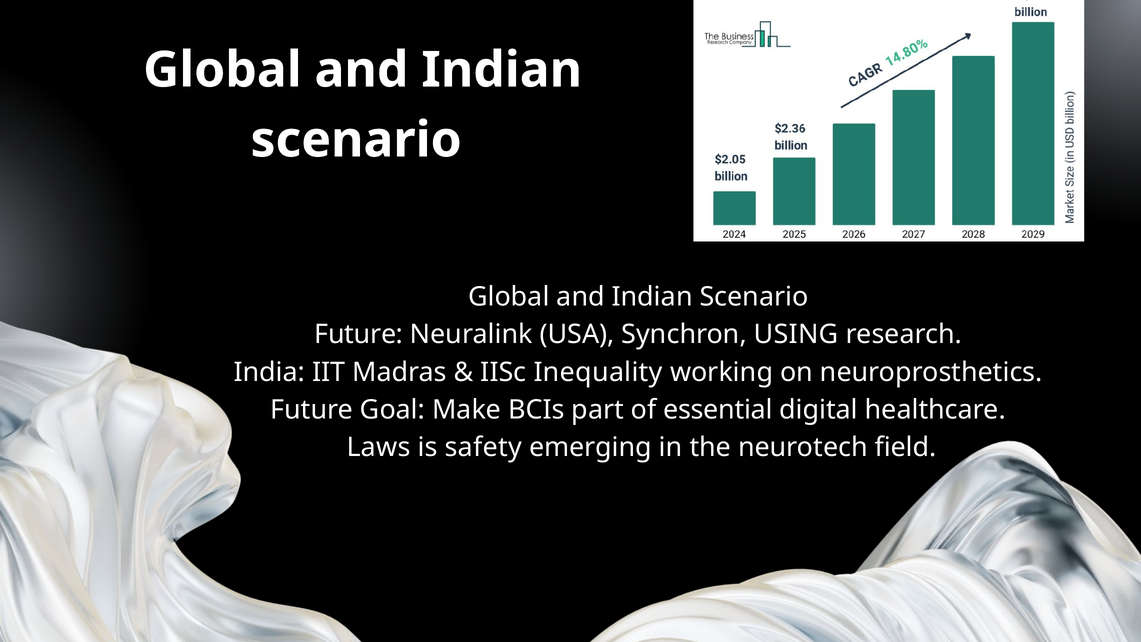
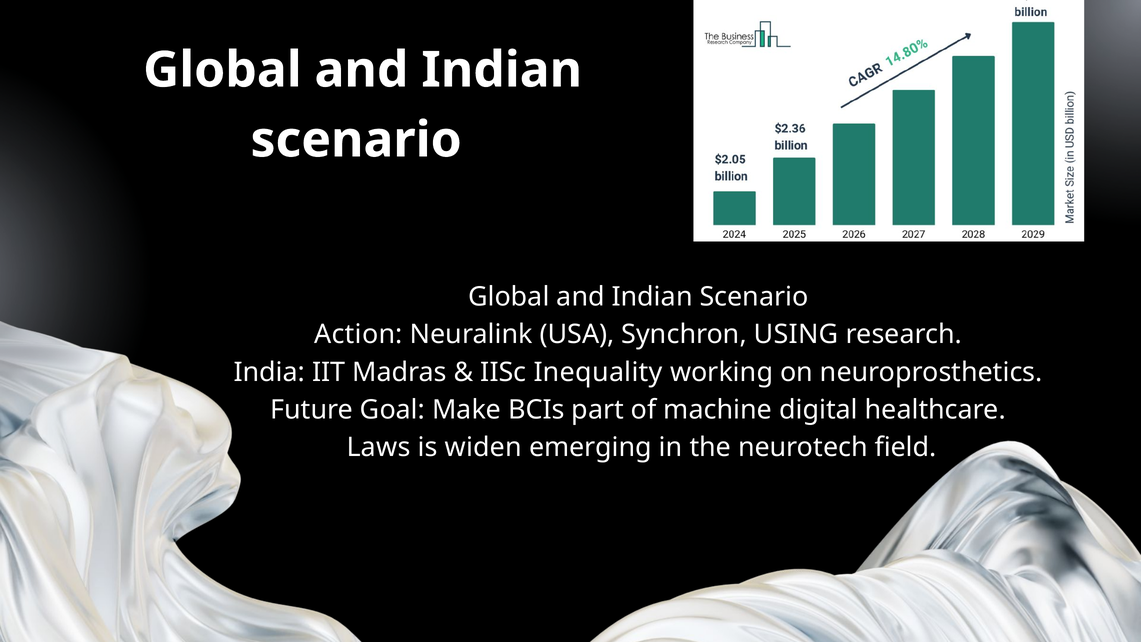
Future at (359, 334): Future -> Action
essential: essential -> machine
safety: safety -> widen
